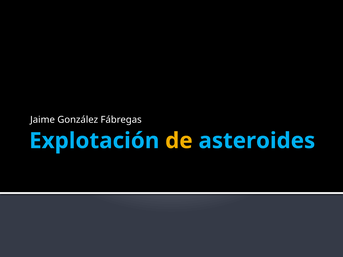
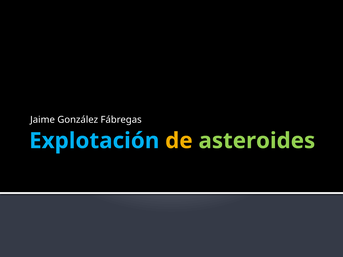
asteroides colour: light blue -> light green
